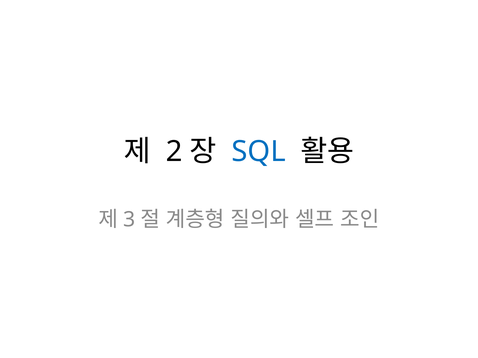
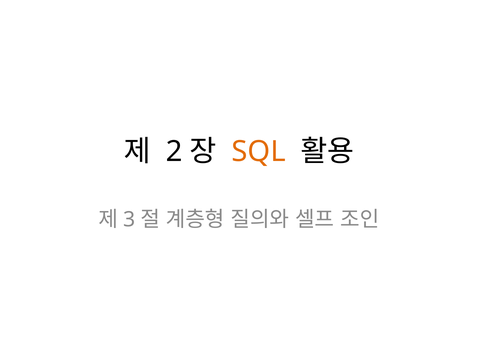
SQL colour: blue -> orange
